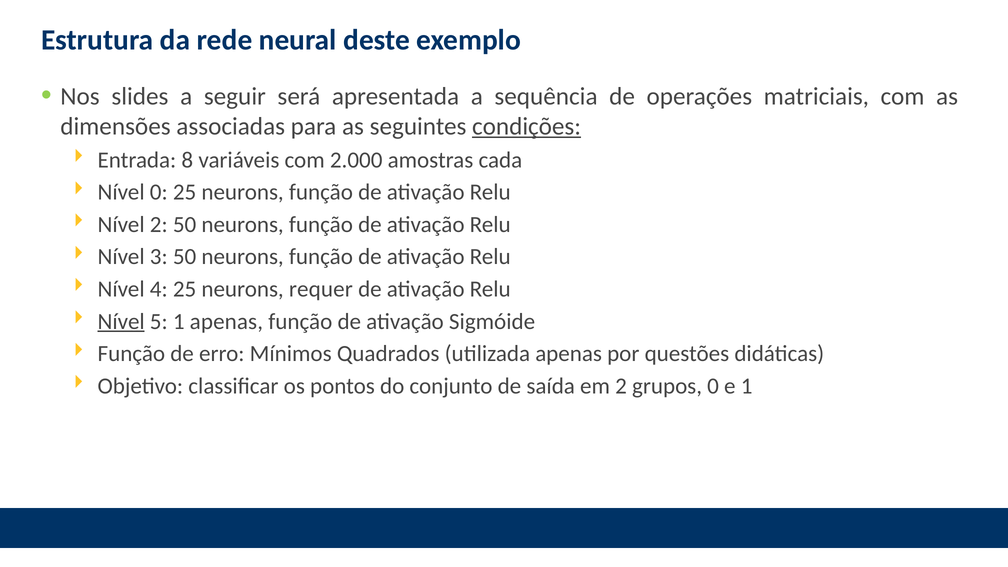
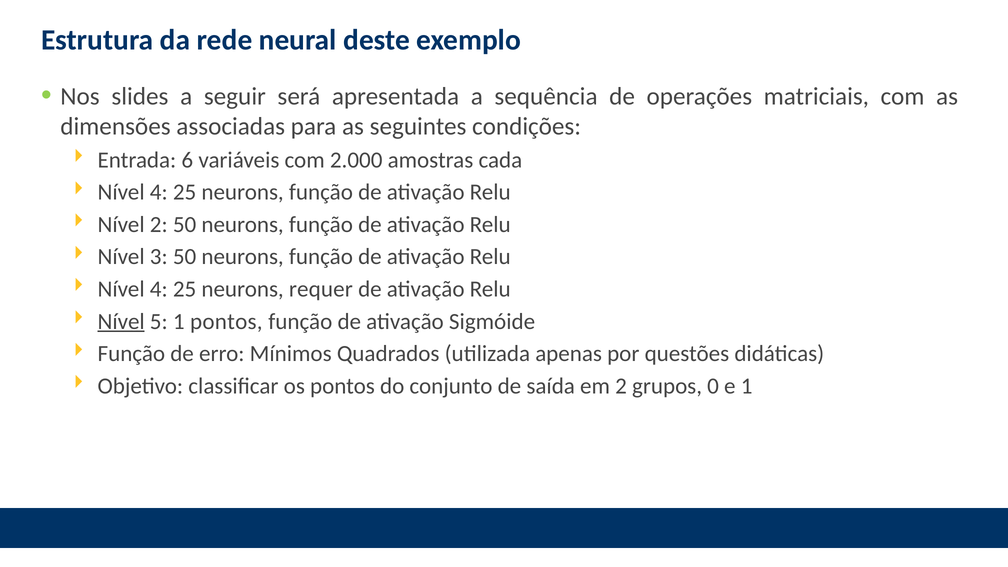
condições underline: present -> none
8: 8 -> 6
0 at (159, 192): 0 -> 4
1 apenas: apenas -> pontos
